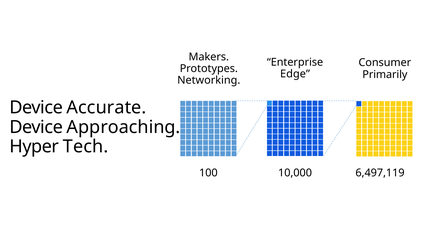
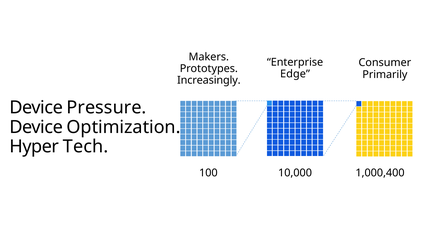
Networking: Networking -> Increasingly
Accurate: Accurate -> Pressure
Approaching: Approaching -> Optimization
6,497,119: 6,497,119 -> 1,000,400
